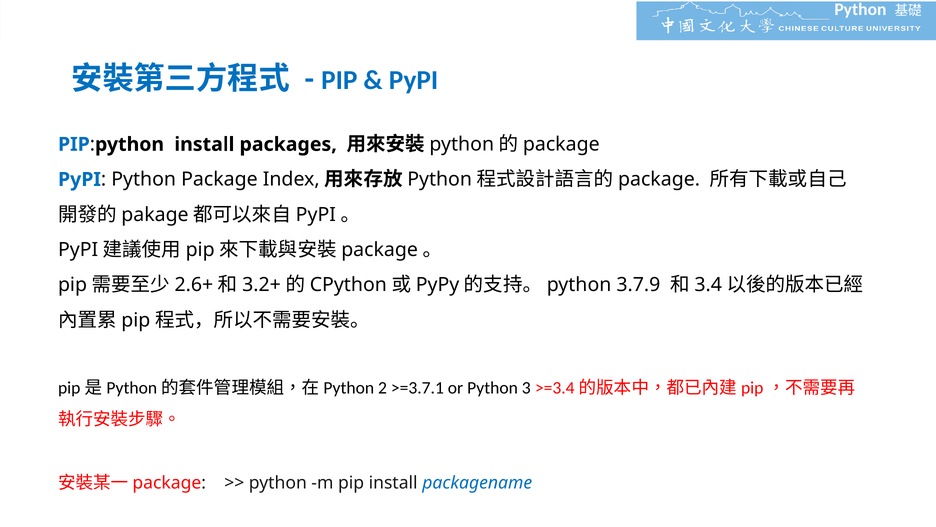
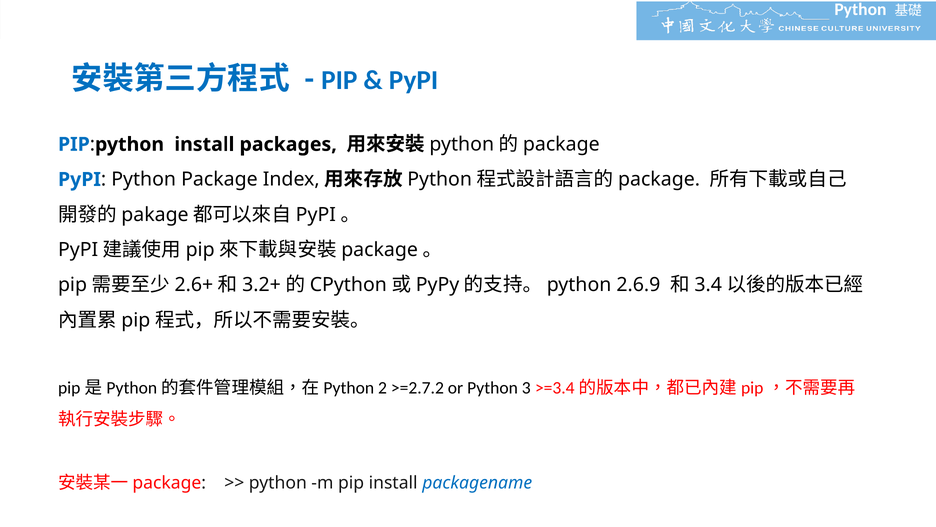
3.7.9: 3.7.9 -> 2.6.9
>=3.7.1: >=3.7.1 -> >=2.7.2
